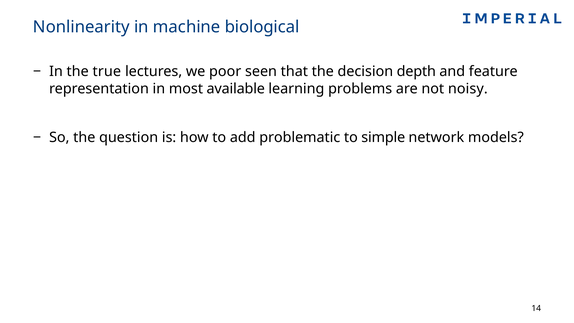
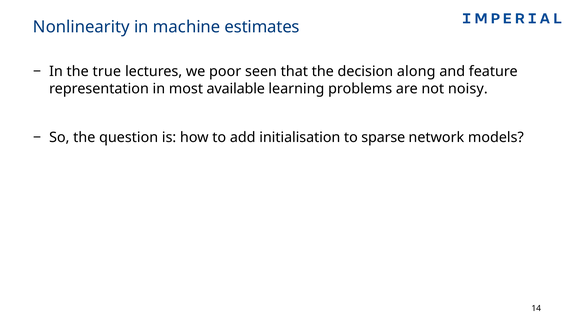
biological: biological -> estimates
depth: depth -> along
problematic: problematic -> initialisation
simple: simple -> sparse
